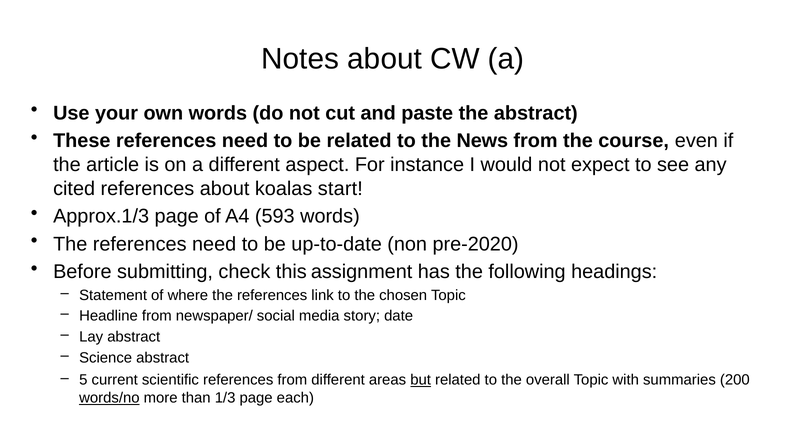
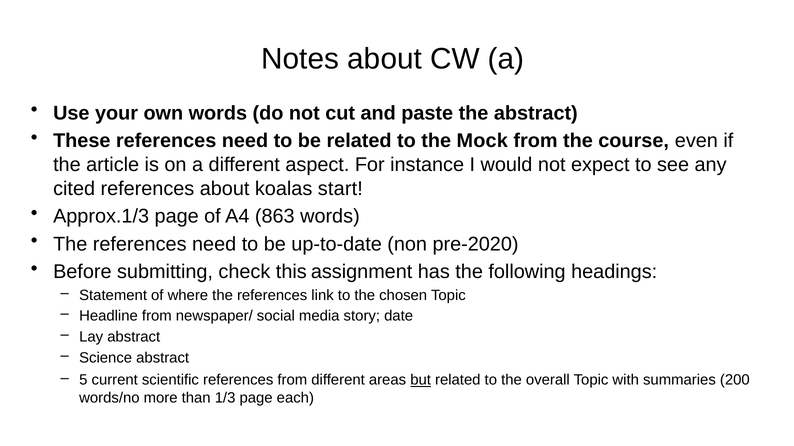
News: News -> Mock
593: 593 -> 863
words/no underline: present -> none
